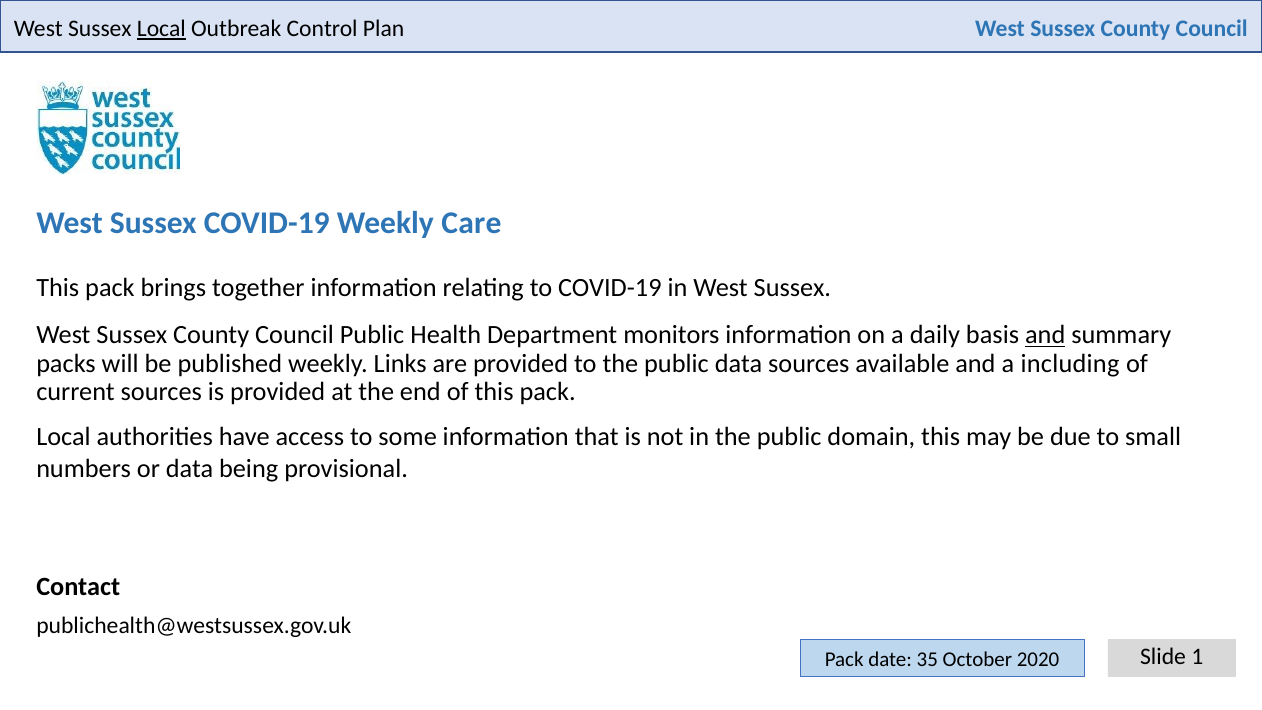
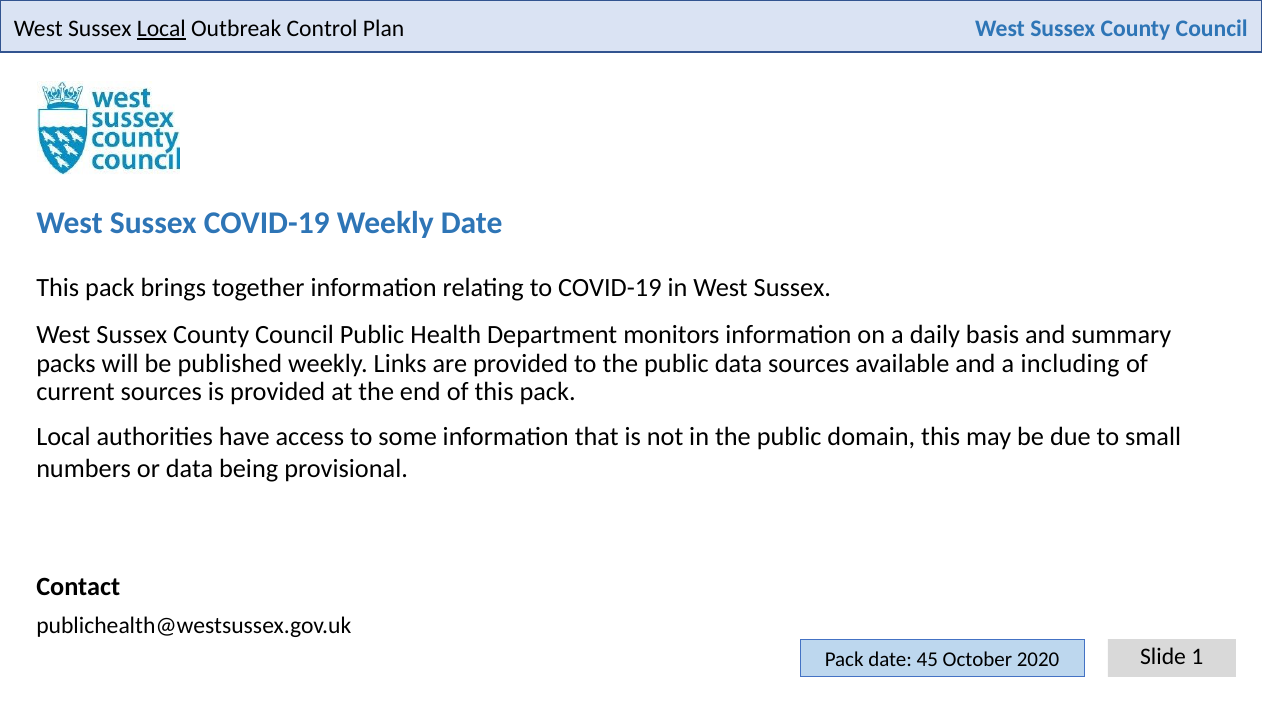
Weekly Care: Care -> Date
and at (1045, 335) underline: present -> none
35: 35 -> 45
